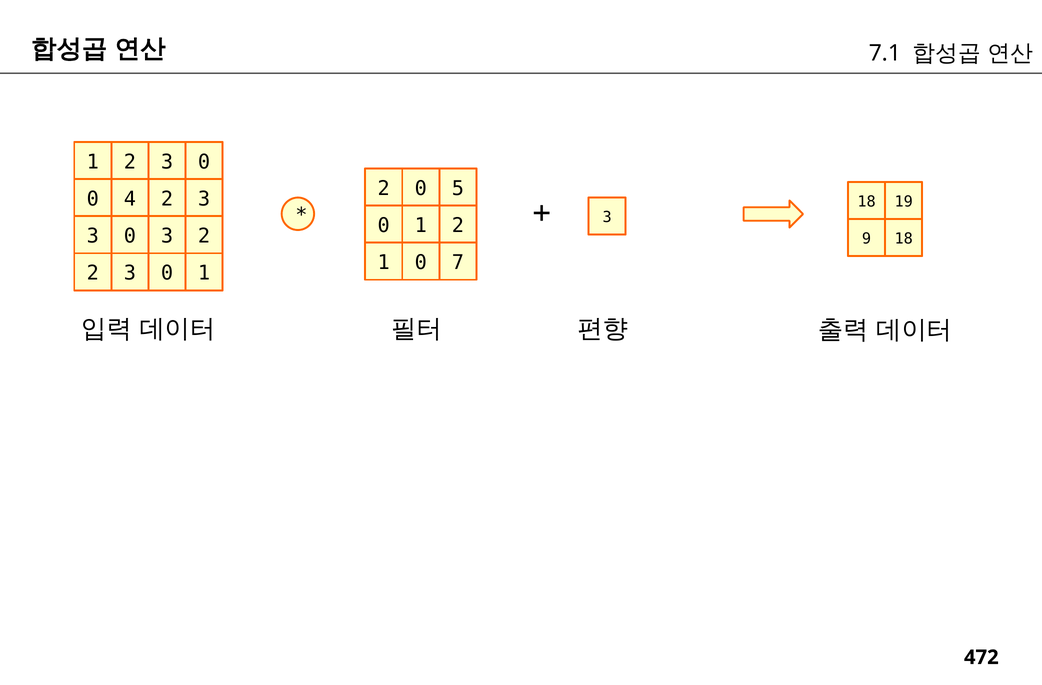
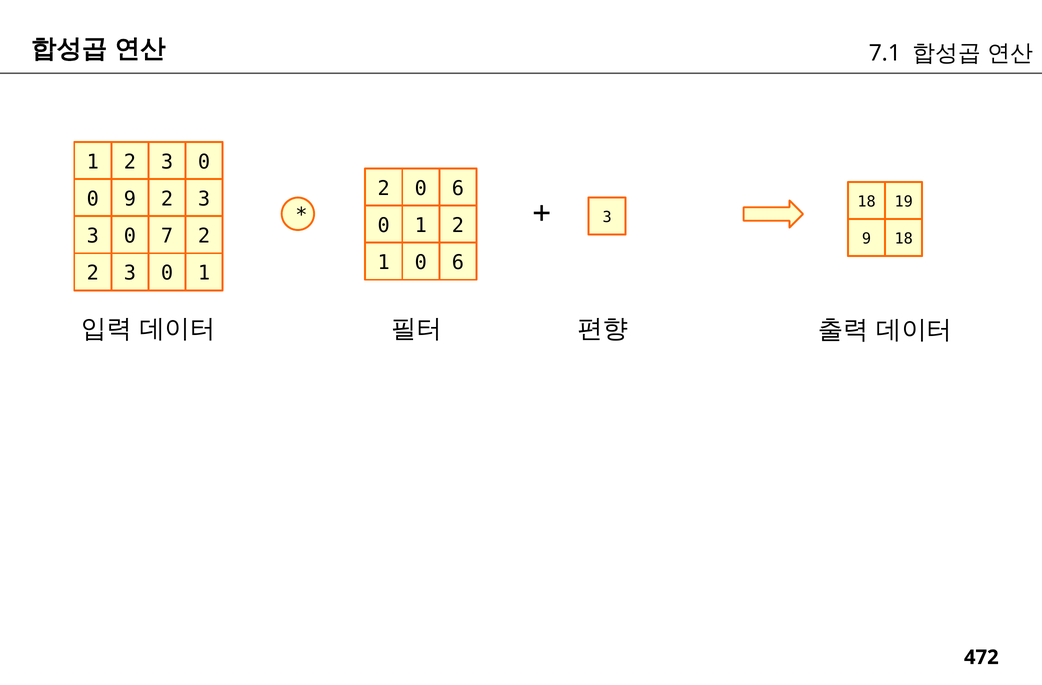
2 0 5: 5 -> 6
0 4: 4 -> 9
0 3: 3 -> 7
1 0 7: 7 -> 6
